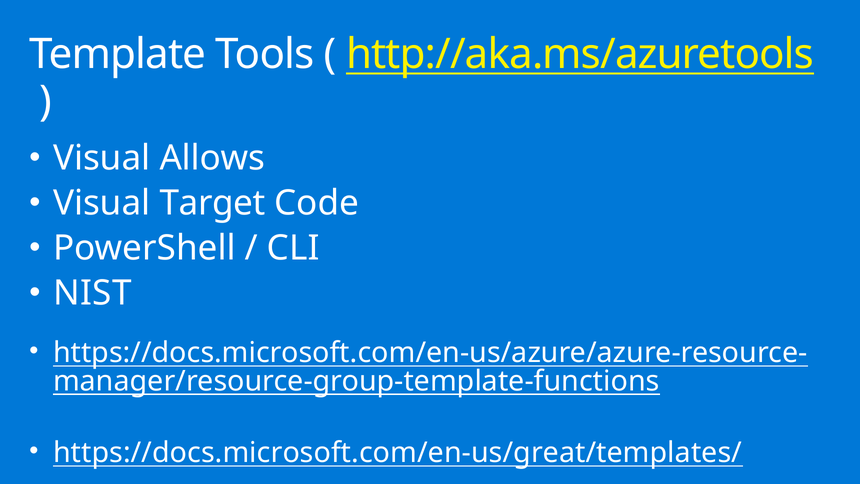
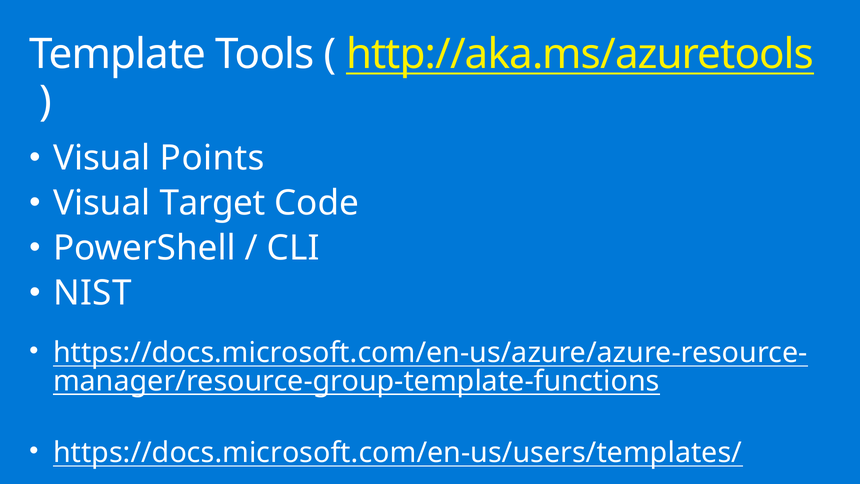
Allows: Allows -> Points
https://docs.microsoft.com/en-us/great/templates/: https://docs.microsoft.com/en-us/great/templates/ -> https://docs.microsoft.com/en-us/users/templates/
